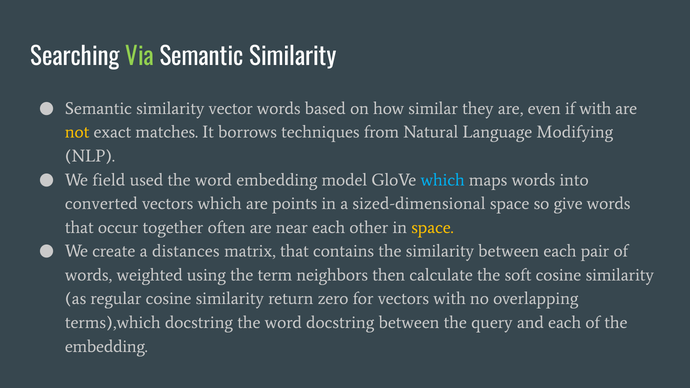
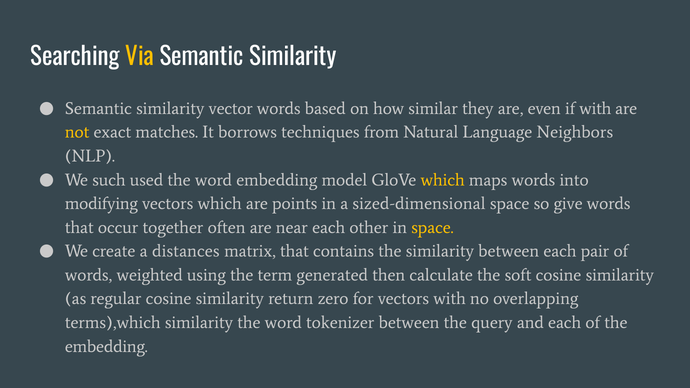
Via colour: light green -> yellow
Modifying: Modifying -> Neighbors
field: field -> such
which at (443, 180) colour: light blue -> yellow
converted: converted -> modifying
neighbors: neighbors -> generated
terms),which docstring: docstring -> similarity
word docstring: docstring -> tokenizer
